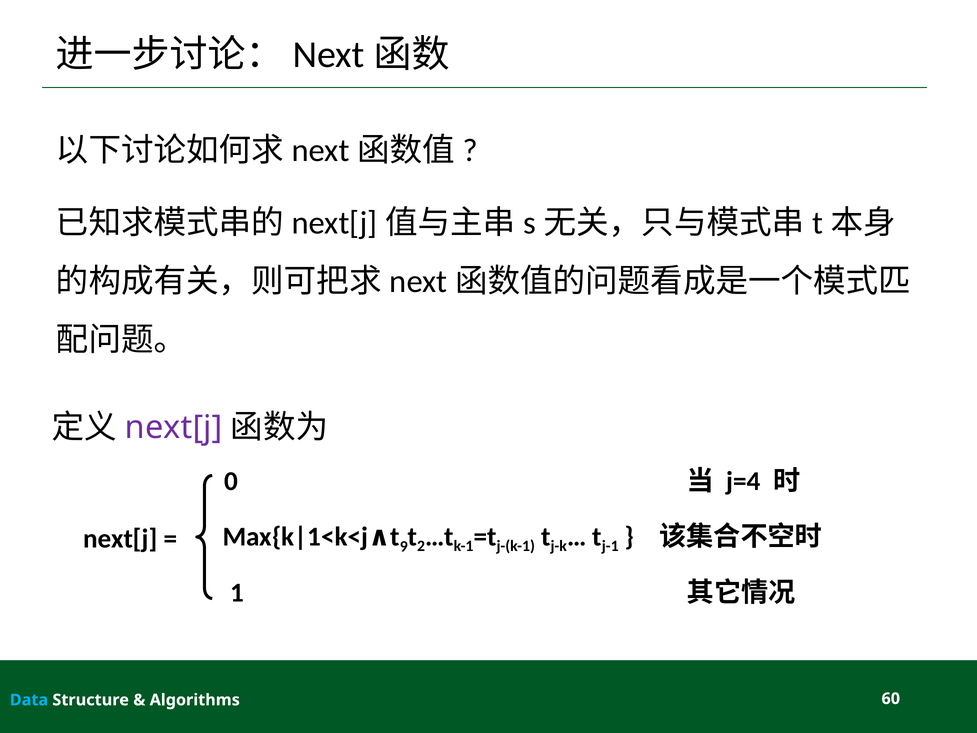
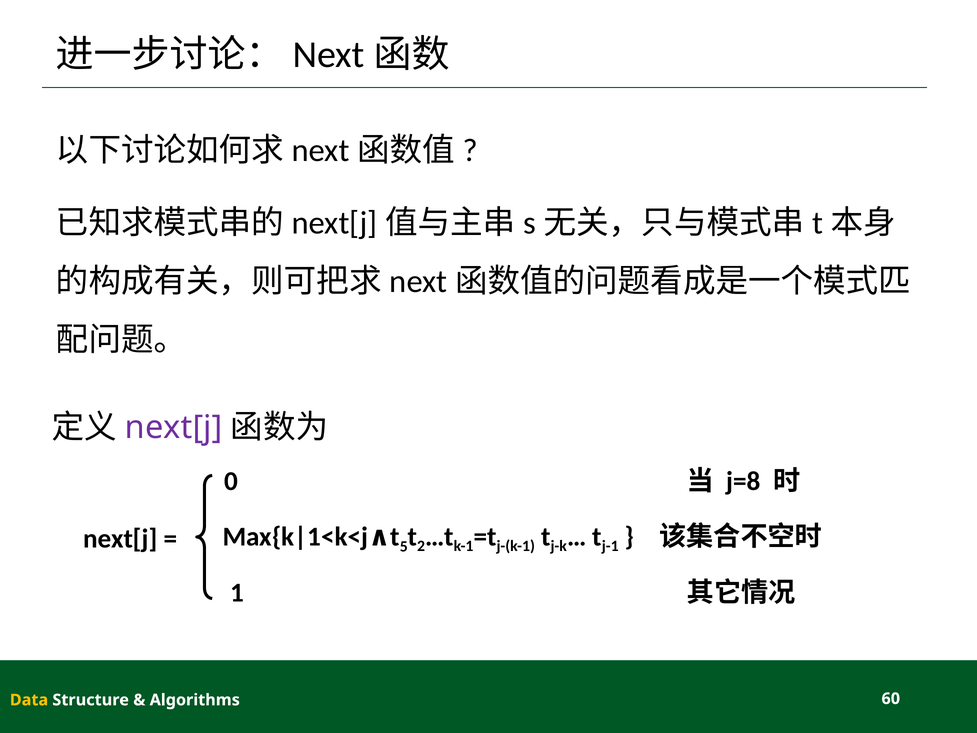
j=4: j=4 -> j=8
9: 9 -> 5
Data colour: light blue -> yellow
